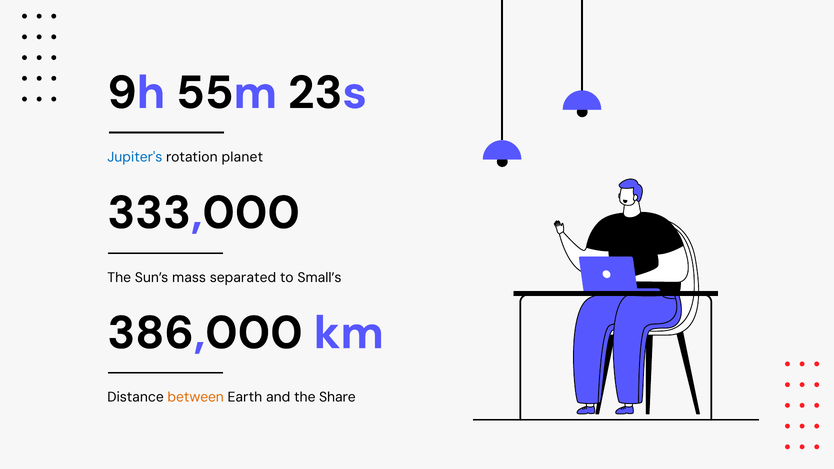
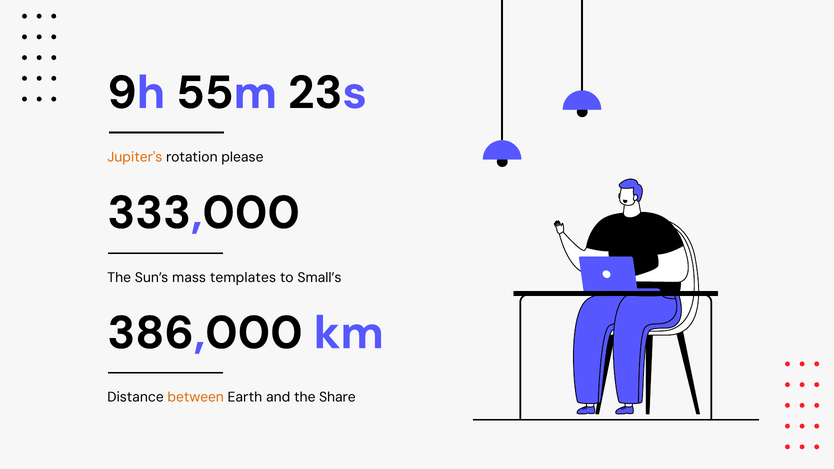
Jupiter's colour: blue -> orange
planet: planet -> please
separated: separated -> templates
